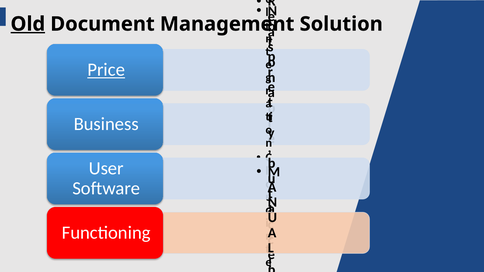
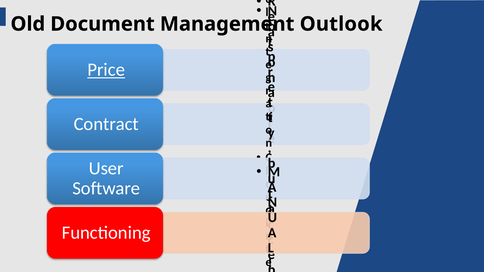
Old underline: present -> none
Solution: Solution -> Outlook
Business: Business -> Contract
